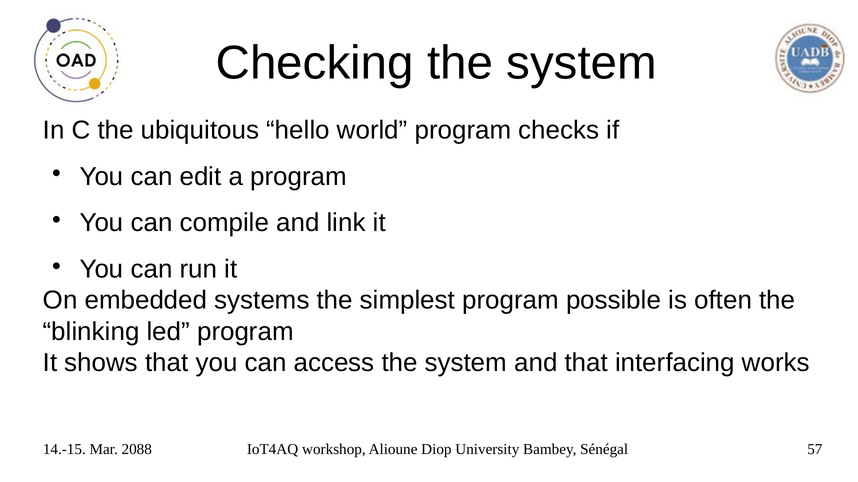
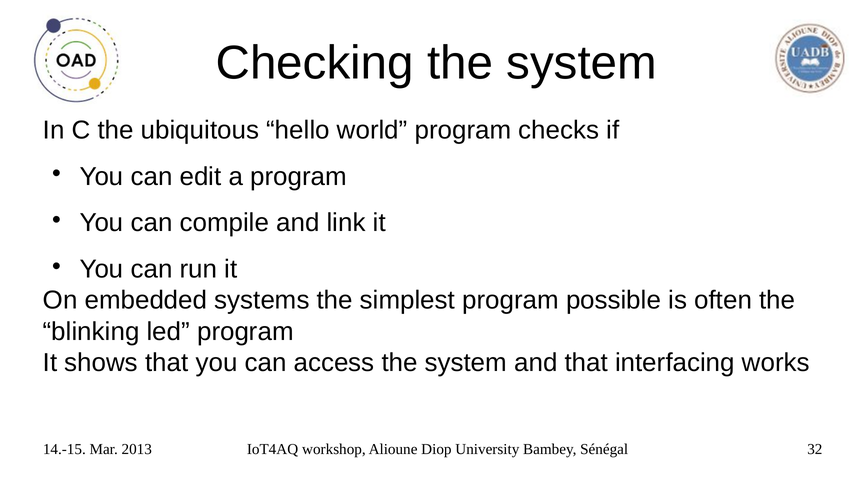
2088: 2088 -> 2013
57: 57 -> 32
